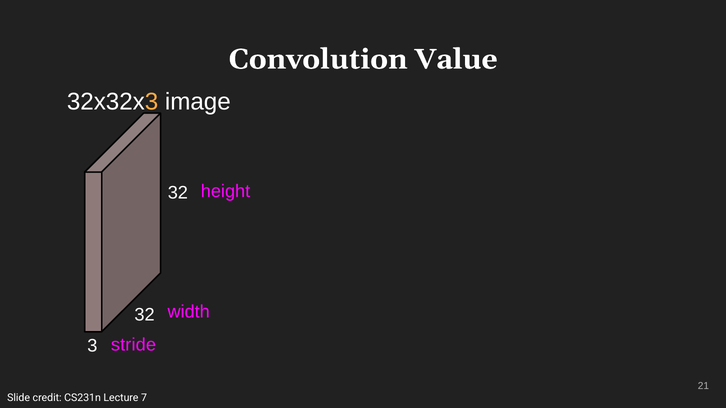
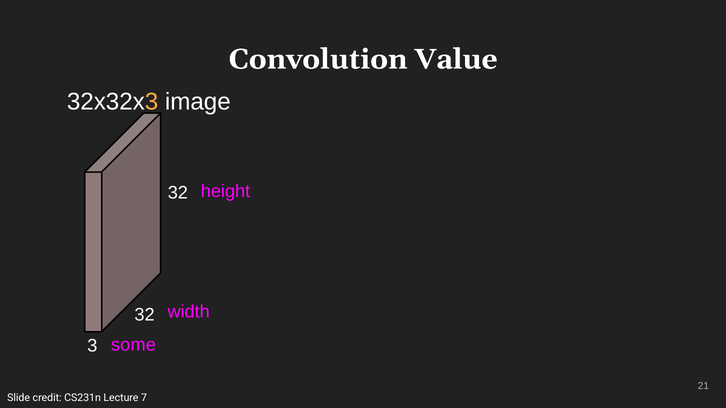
stride: stride -> some
